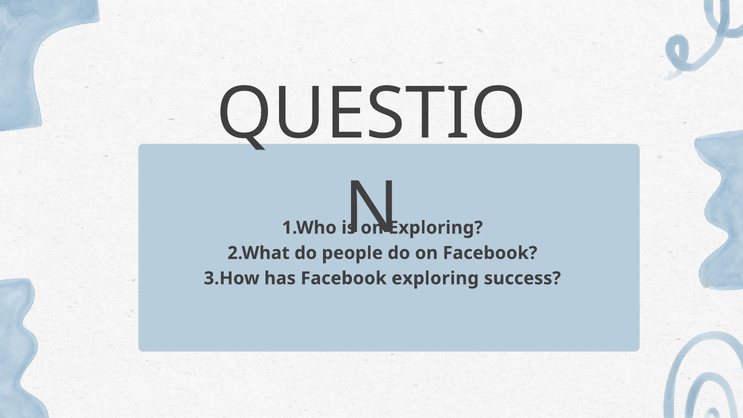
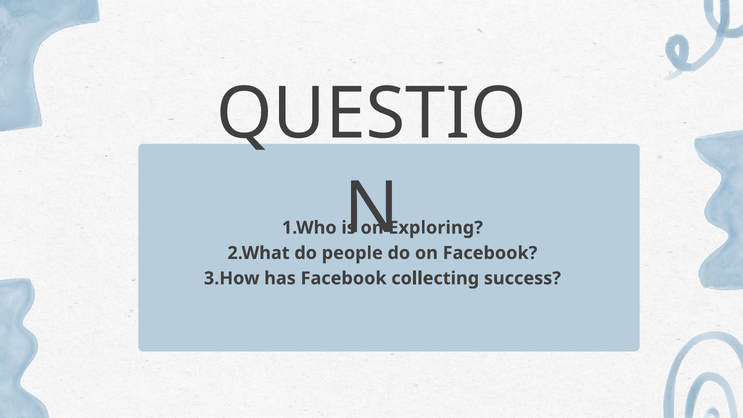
Facebook exploring: exploring -> collecting
